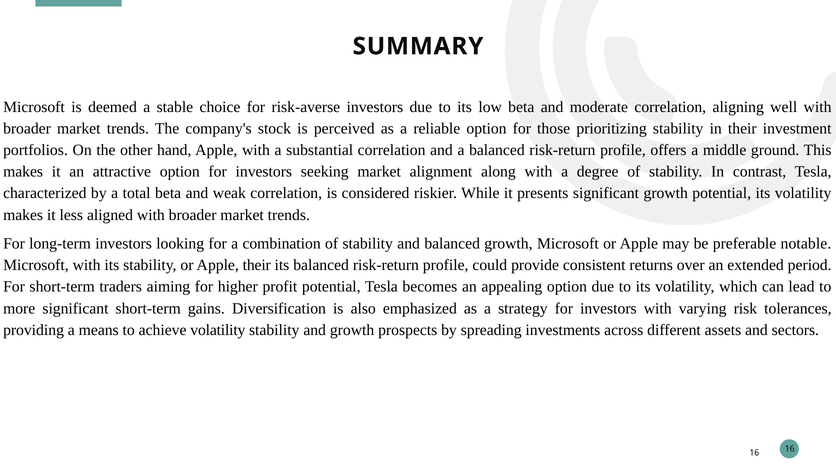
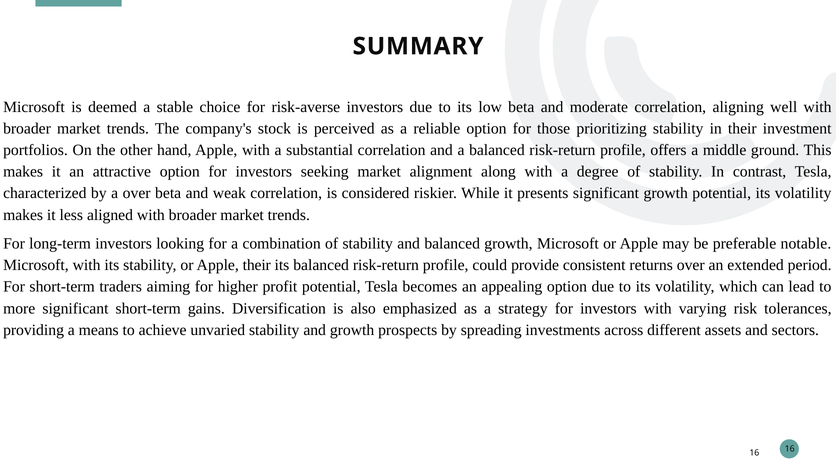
a total: total -> over
achieve volatility: volatility -> unvaried
